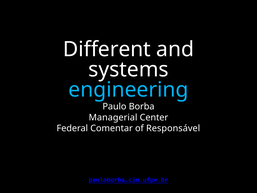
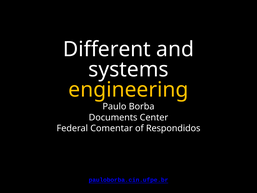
engineering colour: light blue -> yellow
Managerial: Managerial -> Documents
Responsável: Responsável -> Respondidos
